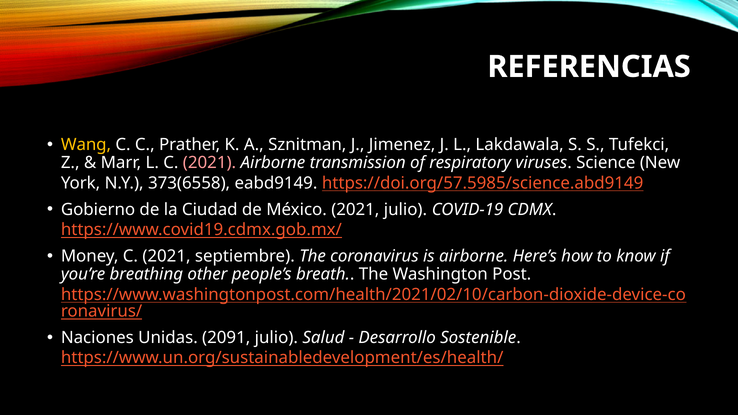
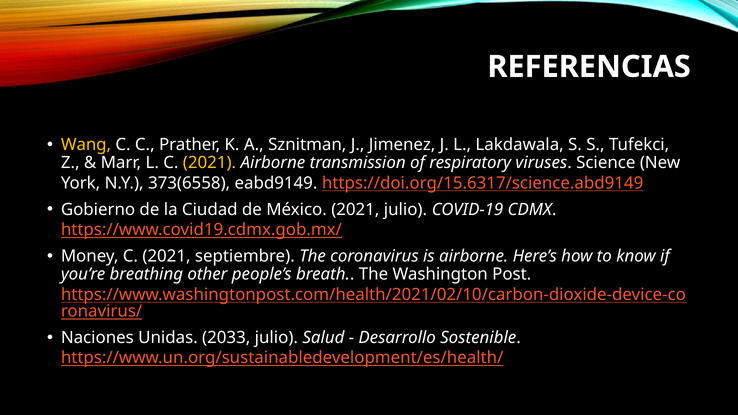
2021 at (210, 163) colour: pink -> yellow
https://doi.org/57.5985/science.abd9149: https://doi.org/57.5985/science.abd9149 -> https://doi.org/15.6317/science.abd9149
2091: 2091 -> 2033
